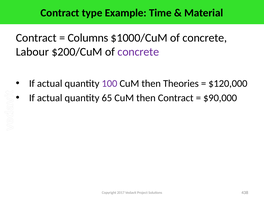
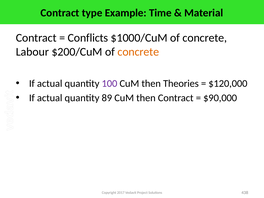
Columns: Columns -> Conflicts
concrete at (138, 52) colour: purple -> orange
65: 65 -> 89
